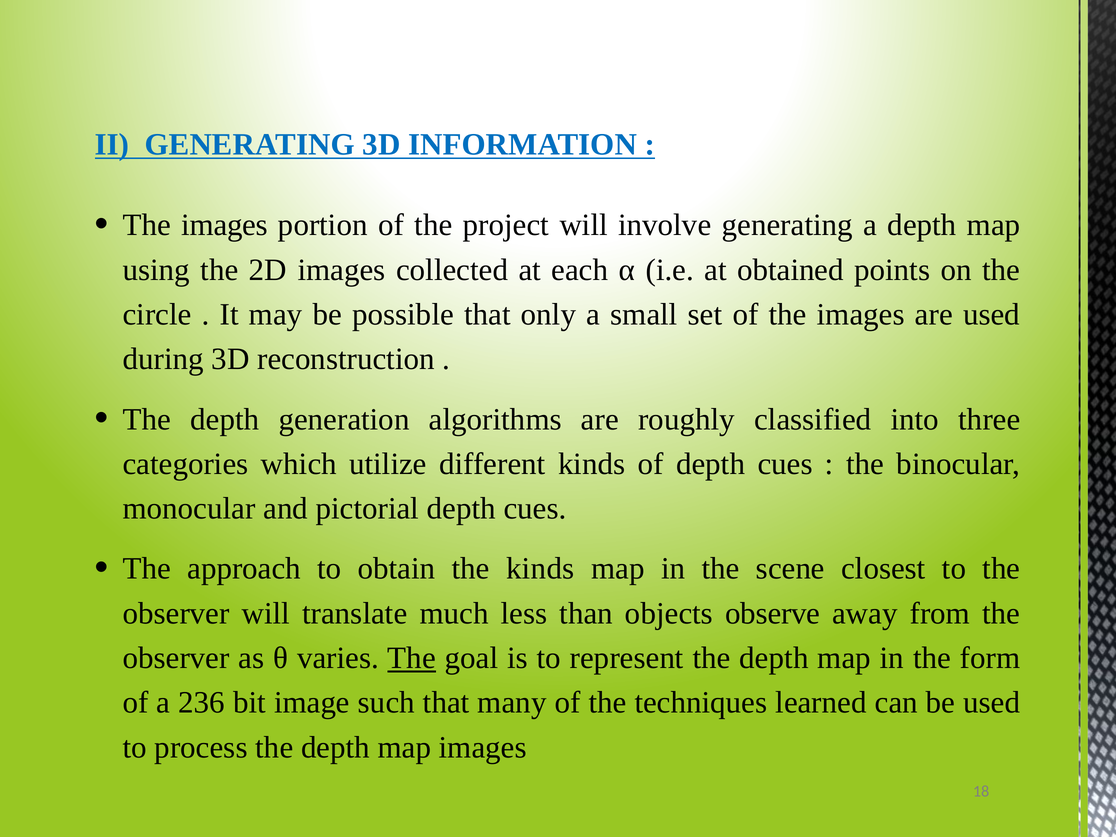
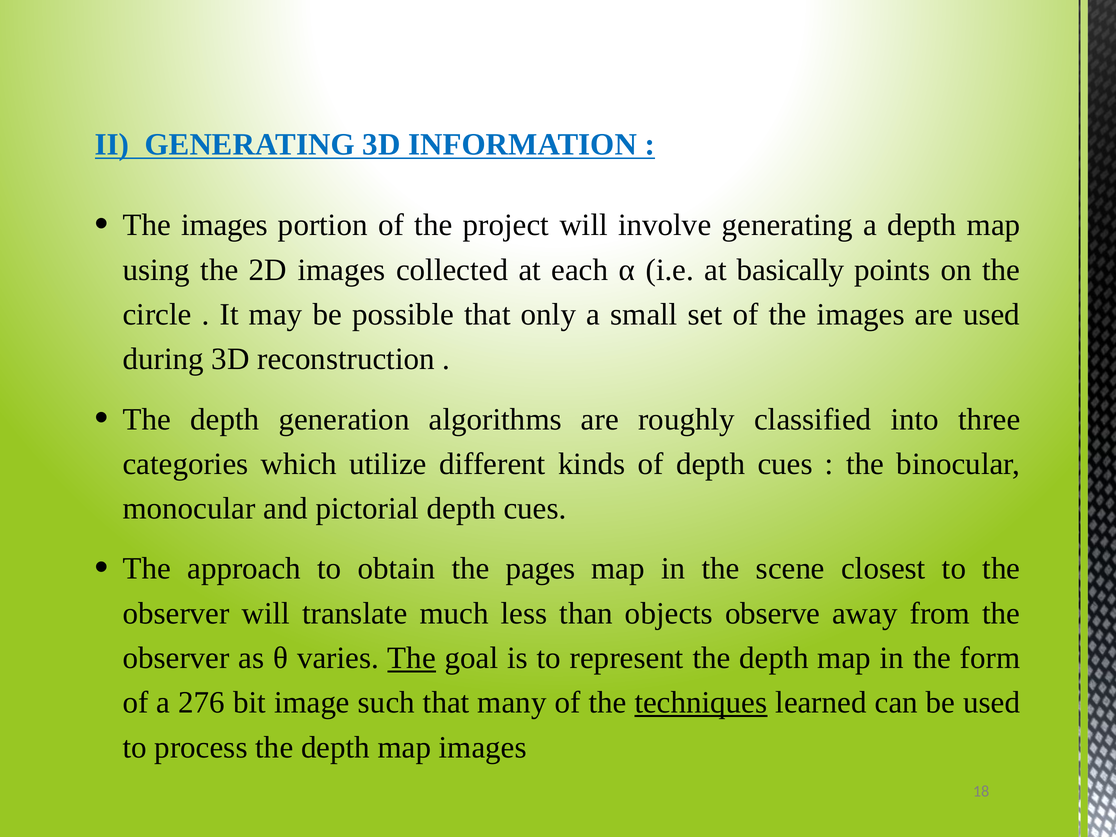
obtained: obtained -> basically
the kinds: kinds -> pages
236: 236 -> 276
techniques underline: none -> present
